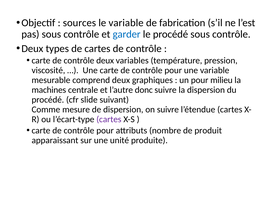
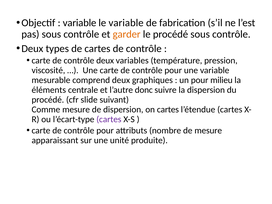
sources at (79, 23): sources -> variable
garder colour: blue -> orange
machines: machines -> éléments
on suivre: suivre -> cartes
de produit: produit -> mesure
